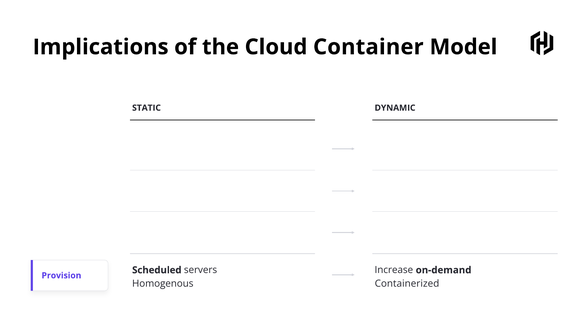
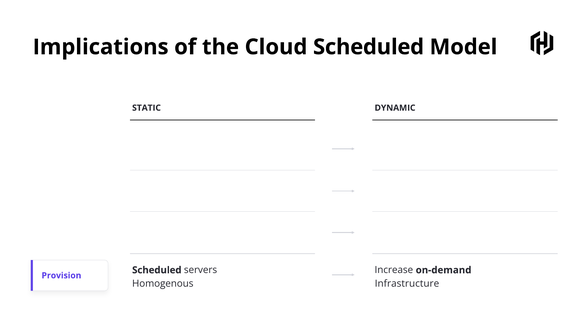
Cloud Container: Container -> Scheduled
Containerized: Containerized -> Infrastructure
